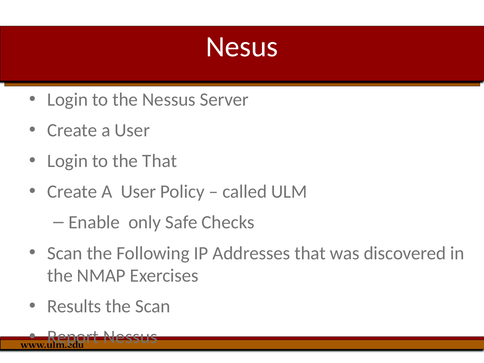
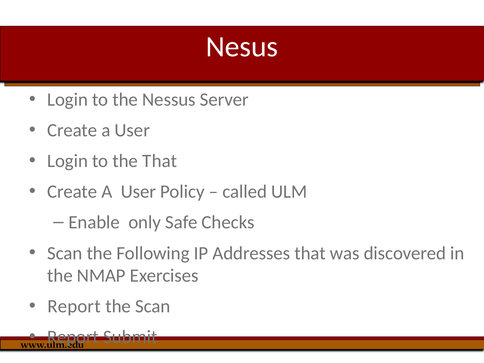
Results at (74, 306): Results -> Report
Report Nessus: Nessus -> Submit
